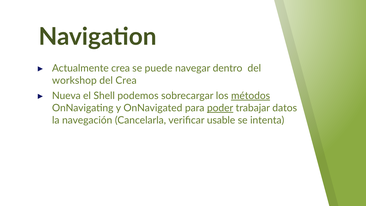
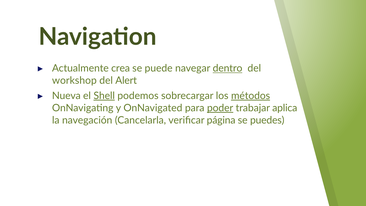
dentro underline: none -> present
del Crea: Crea -> Alert
Shell underline: none -> present
datos: datos -> aplica
usable: usable -> página
intenta: intenta -> puedes
